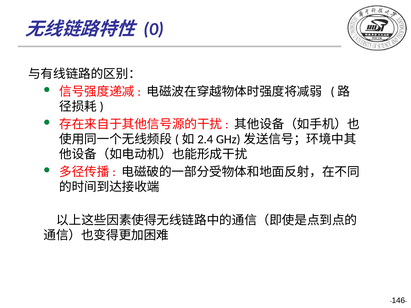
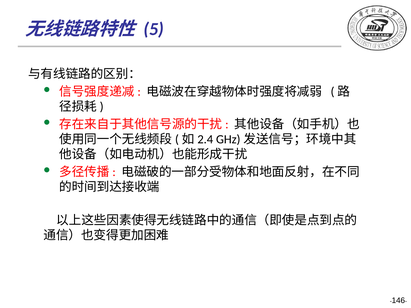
0: 0 -> 5
